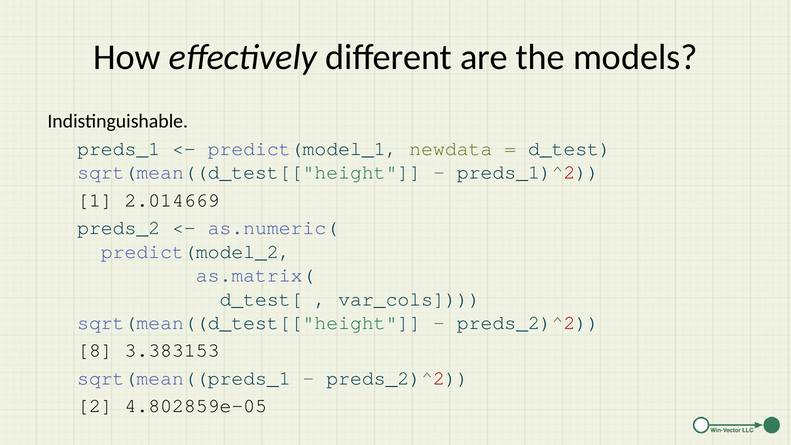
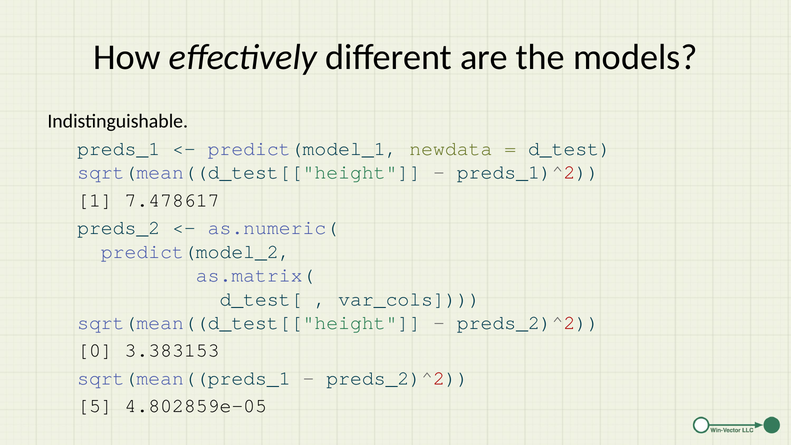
2.014669: 2.014669 -> 7.478617
8: 8 -> 0
2: 2 -> 5
